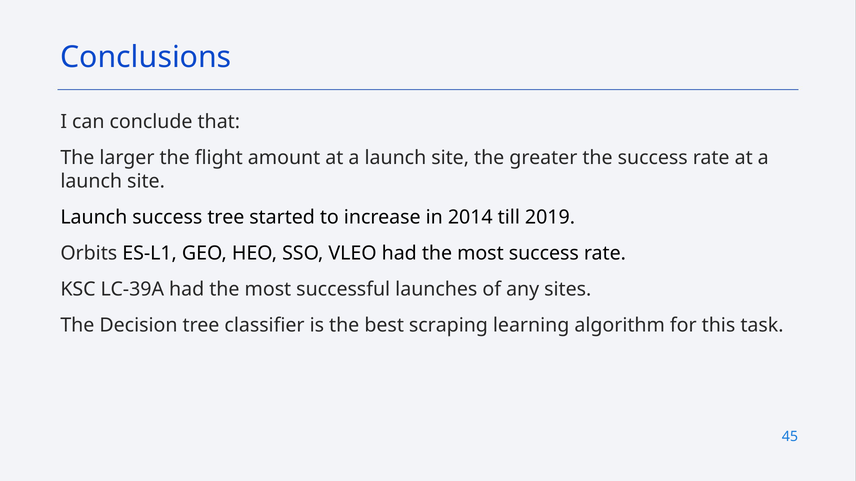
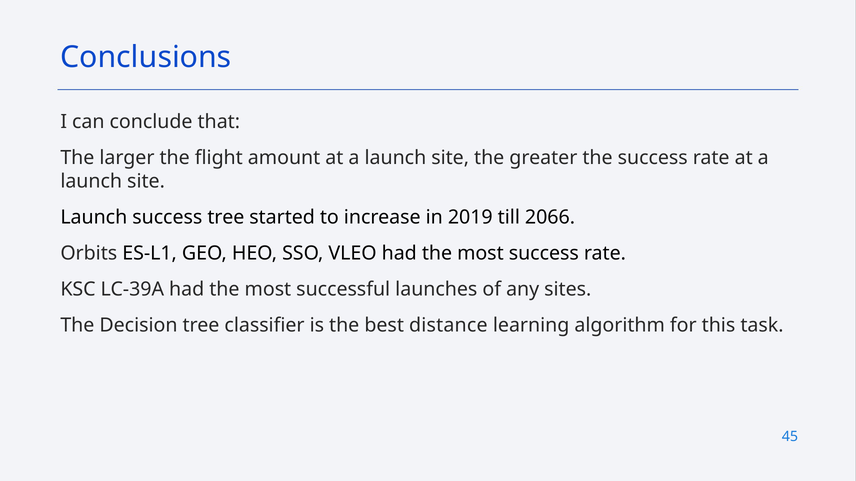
2014: 2014 -> 2019
2019: 2019 -> 2066
scraping: scraping -> distance
